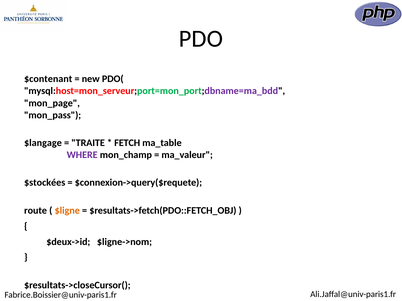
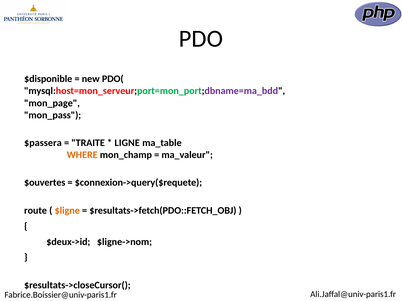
$contenant: $contenant -> $disponible
$langage: $langage -> $passera
FETCH: FETCH -> LIGNE
WHERE colour: purple -> orange
$stockées: $stockées -> $ouvertes
